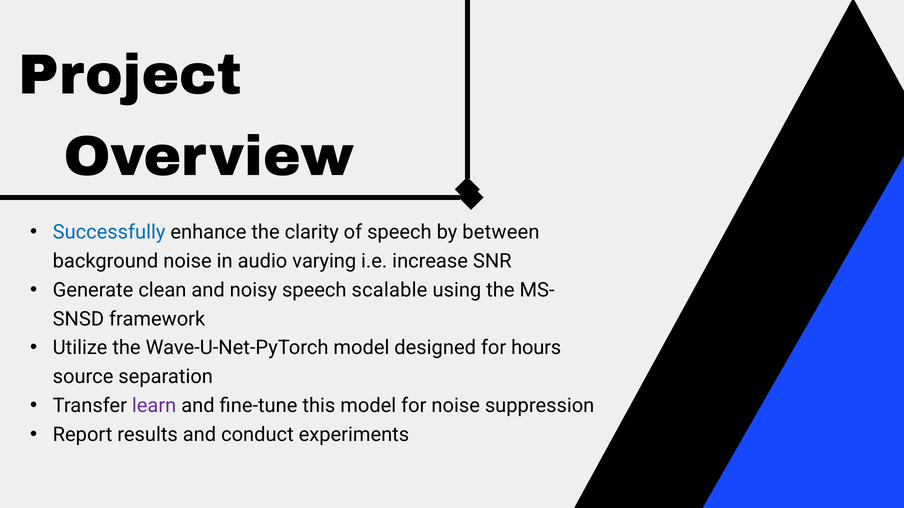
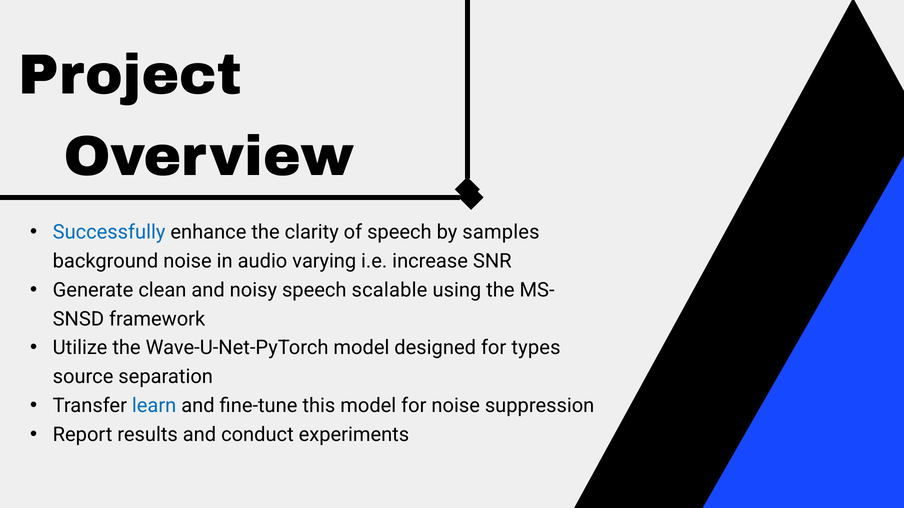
between: between -> samples
hours: hours -> types
learn colour: purple -> blue
